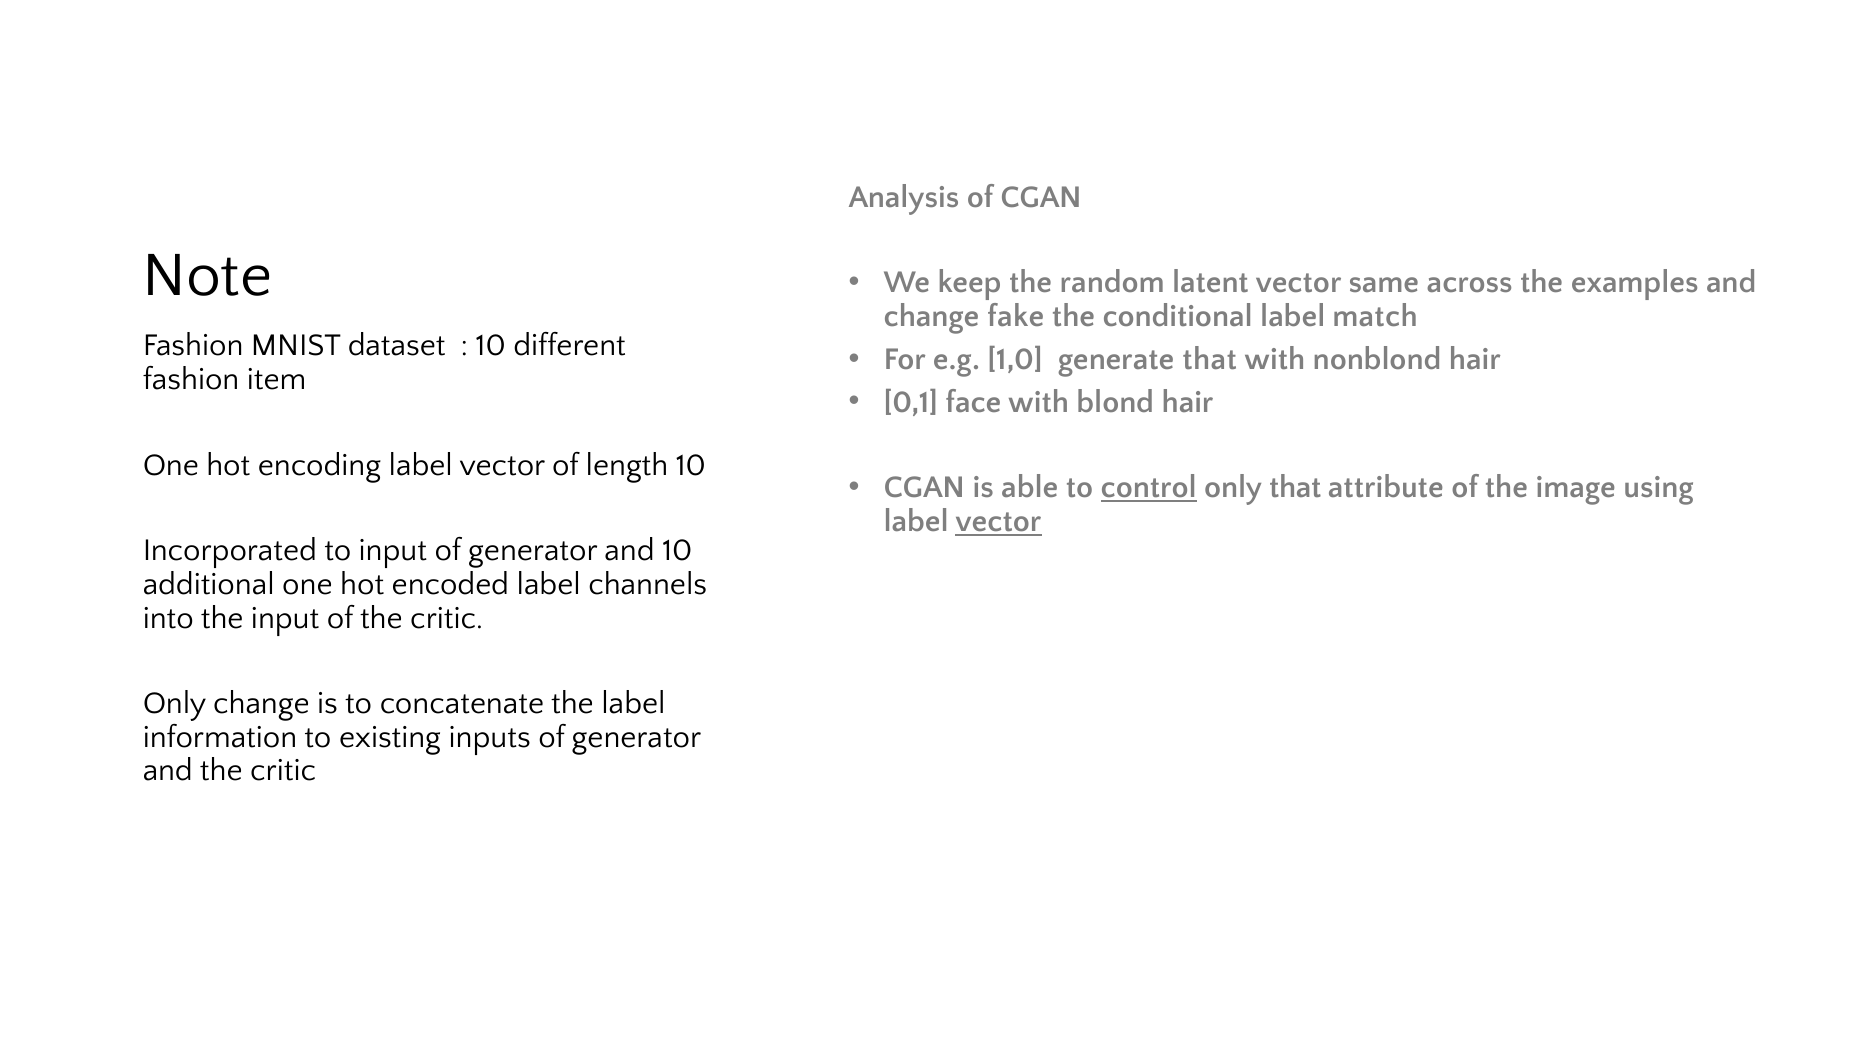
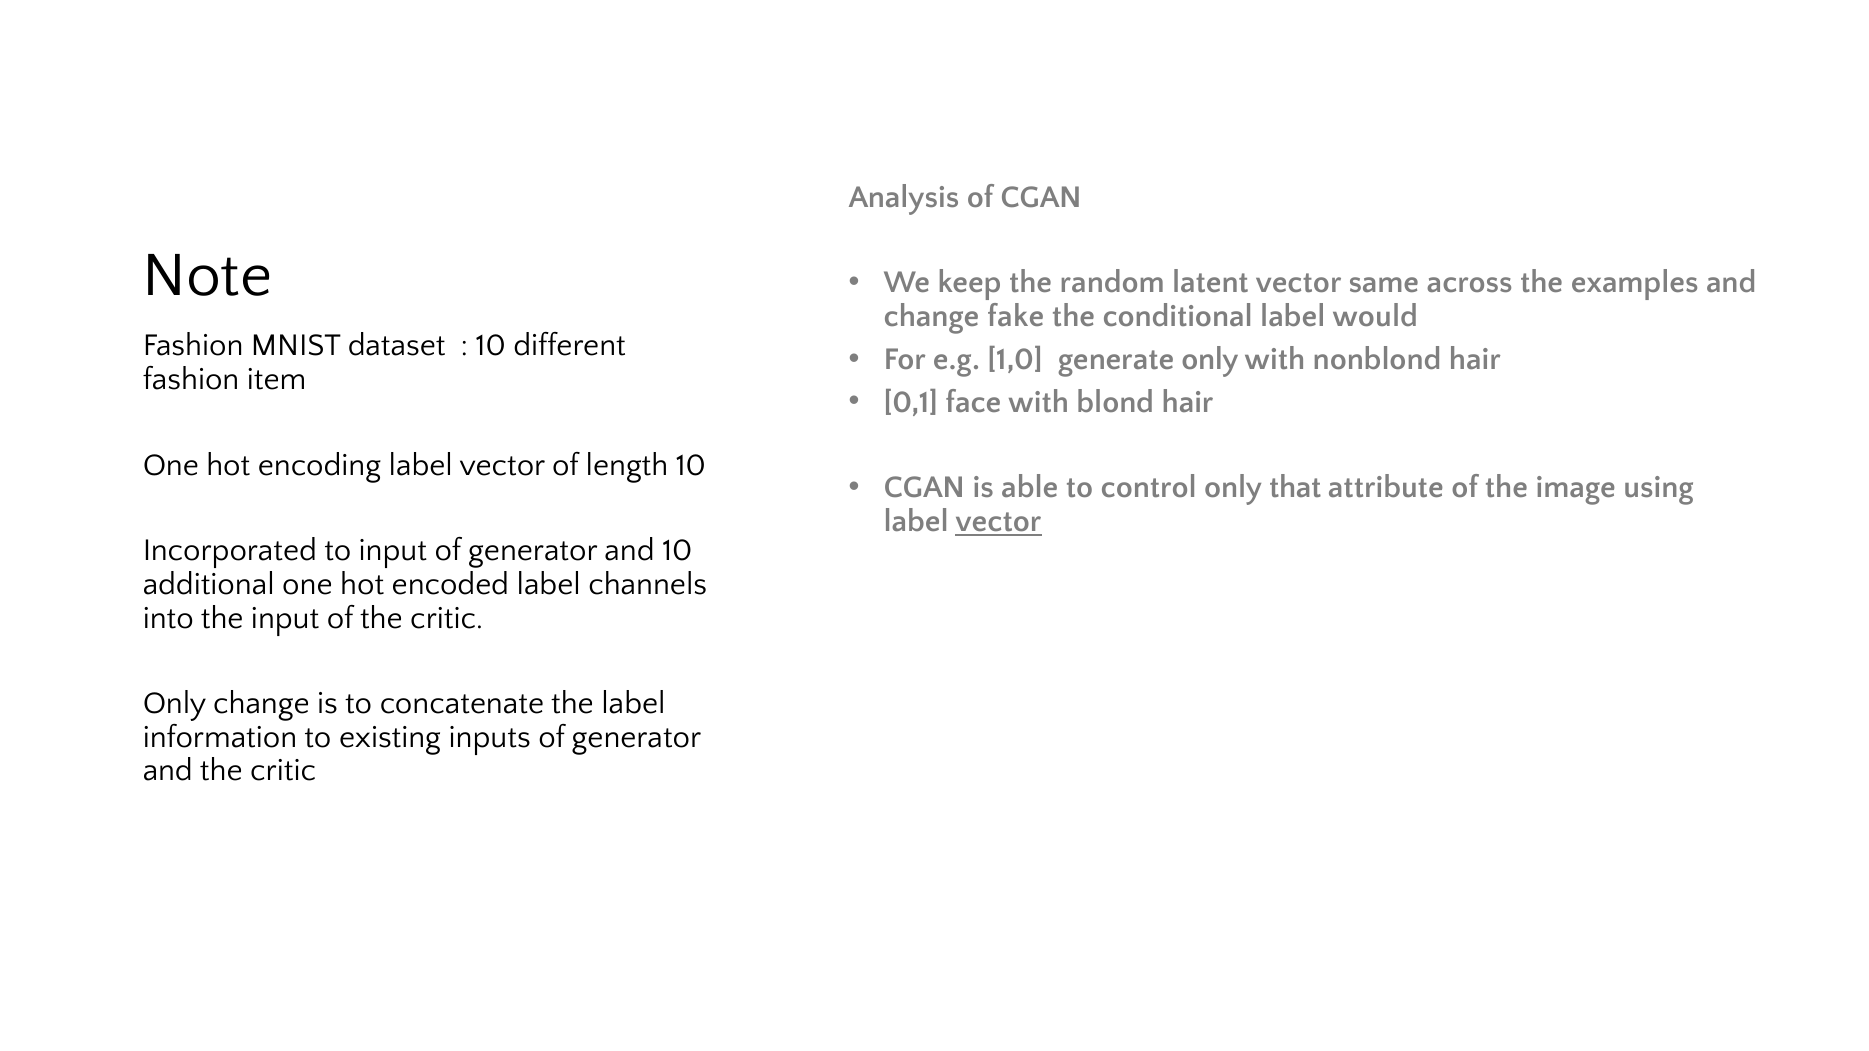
match: match -> would
generate that: that -> only
control underline: present -> none
